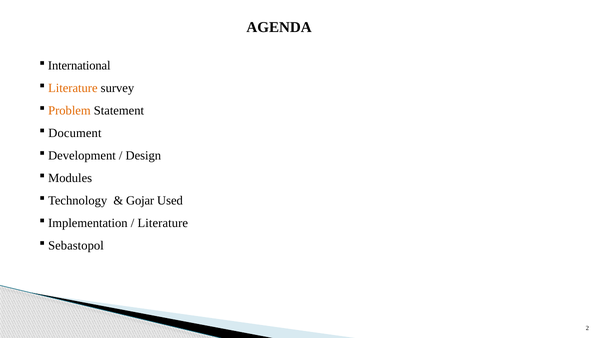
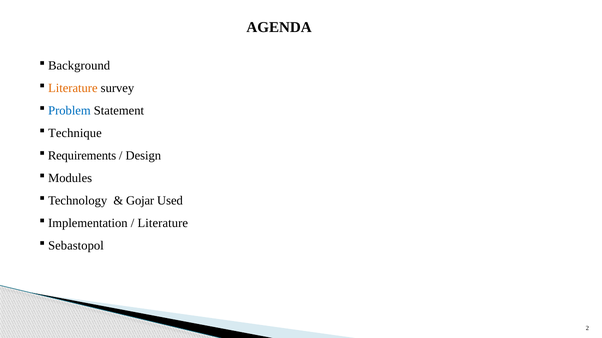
International: International -> Background
Problem colour: orange -> blue
Document: Document -> Technique
Development: Development -> Requirements
